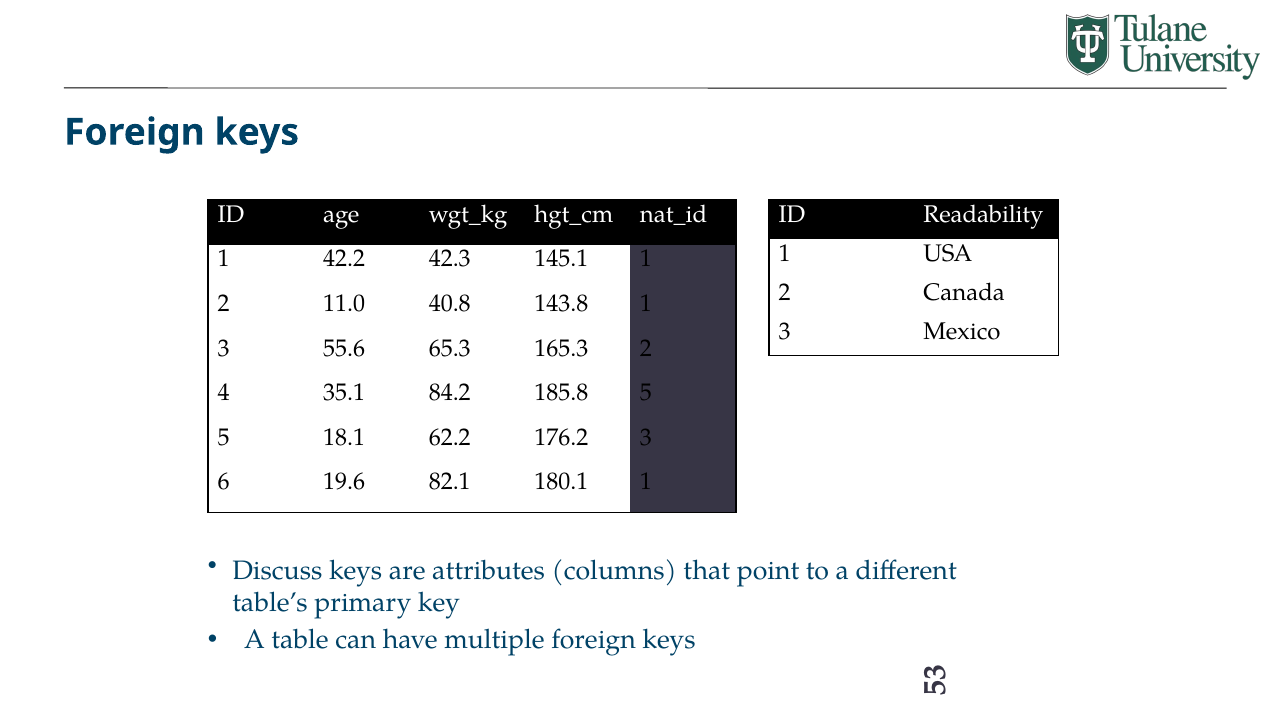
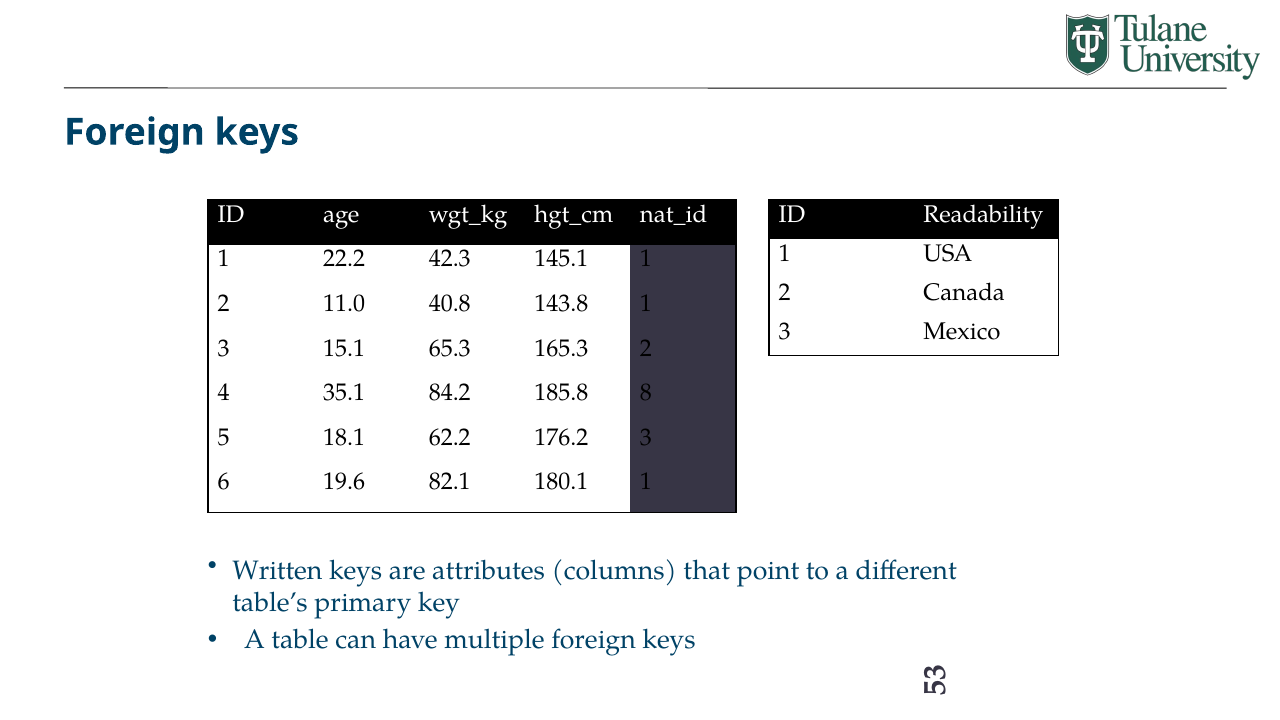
42.2: 42.2 -> 22.2
55.6: 55.6 -> 15.1
185.8 5: 5 -> 8
Discuss: Discuss -> Written
